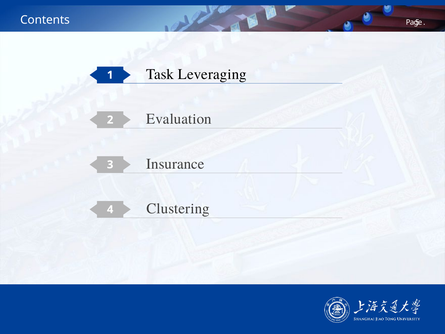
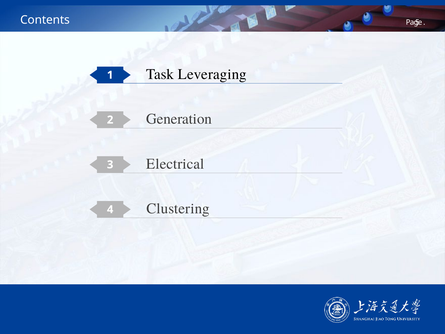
Evaluation: Evaluation -> Generation
Insurance: Insurance -> Electrical
